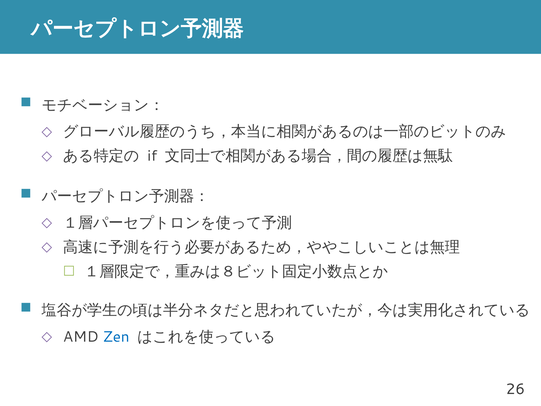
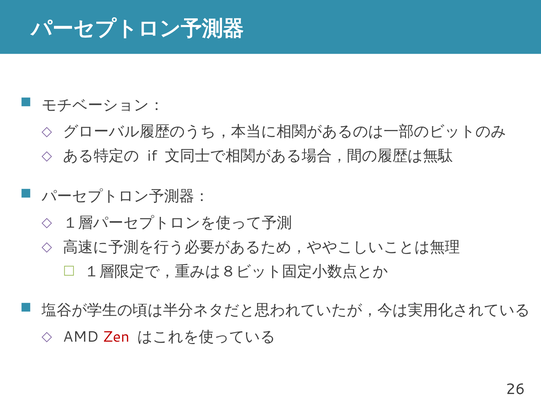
Zen colour: blue -> red
